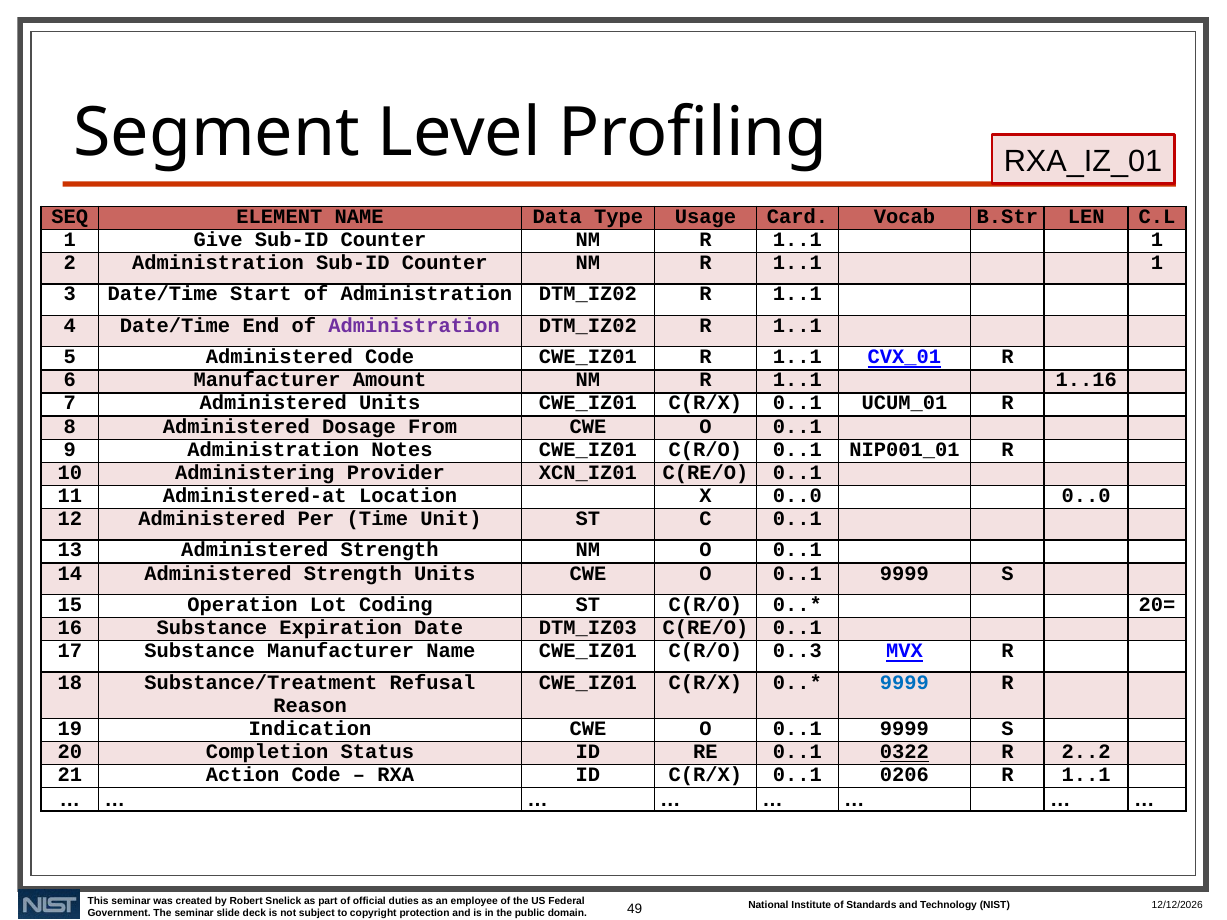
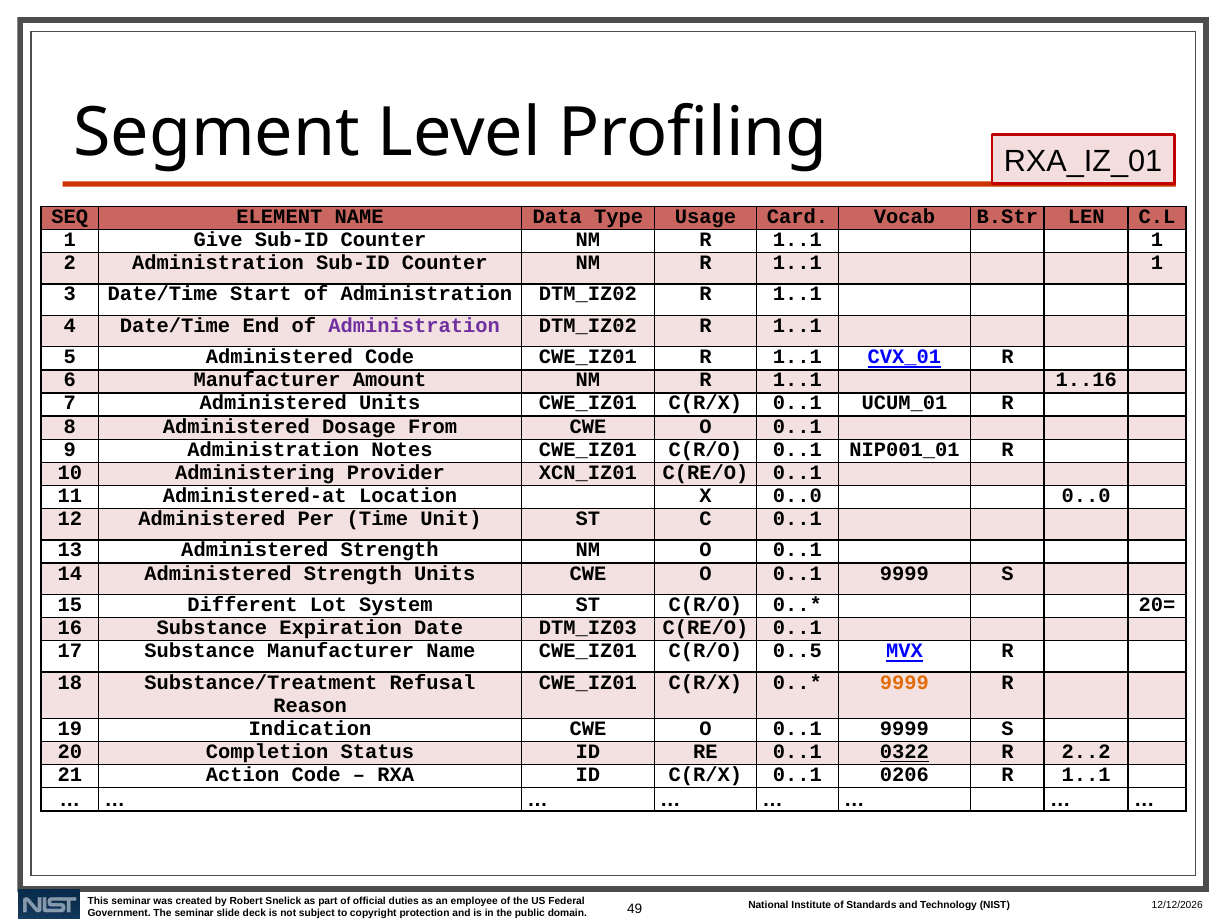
Operation: Operation -> Different
Coding: Coding -> System
0..3: 0..3 -> 0..5
9999 at (904, 682) colour: blue -> orange
